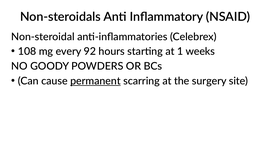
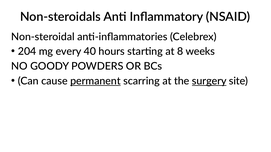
108: 108 -> 204
92: 92 -> 40
1: 1 -> 8
surgery underline: none -> present
